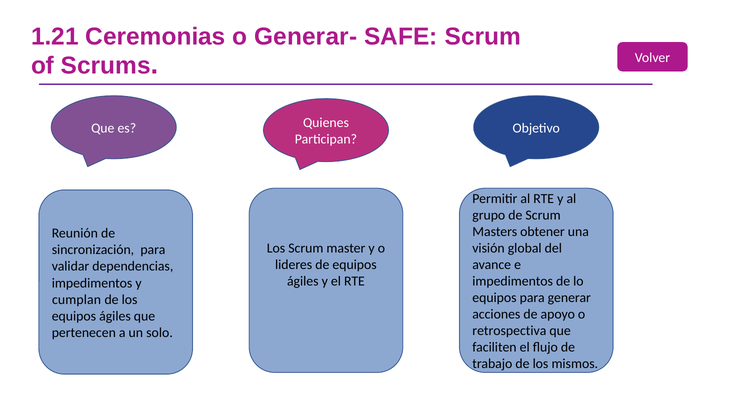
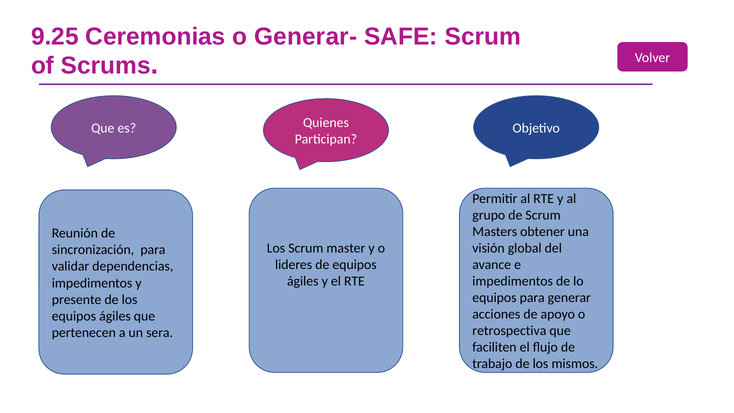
1.21: 1.21 -> 9.25
cumplan: cumplan -> presente
solo: solo -> sera
